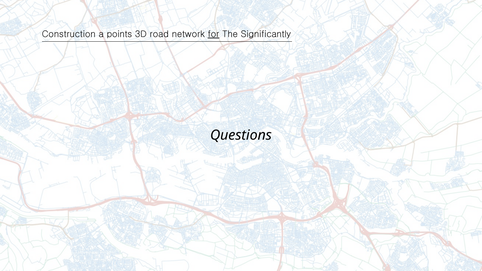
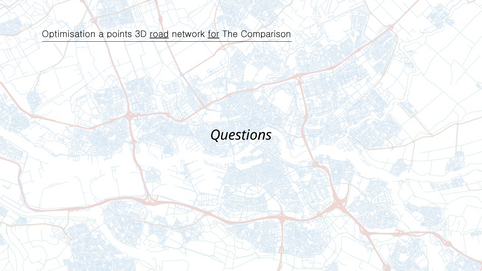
Construction: Construction -> Optimisation
road underline: none -> present
Significantly: Significantly -> Comparison
